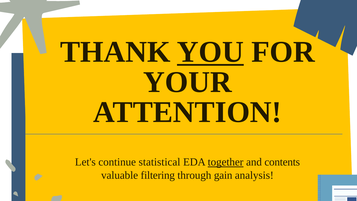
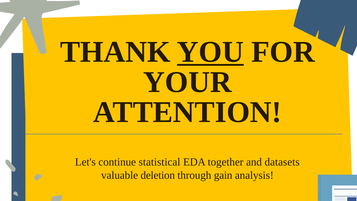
together underline: present -> none
contents: contents -> datasets
filtering: filtering -> deletion
